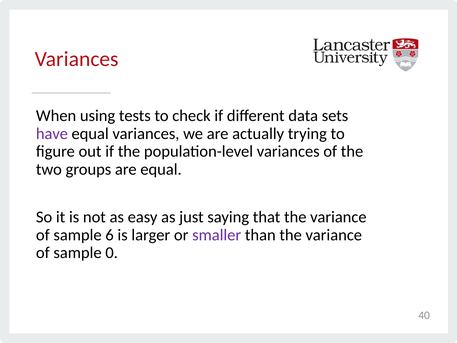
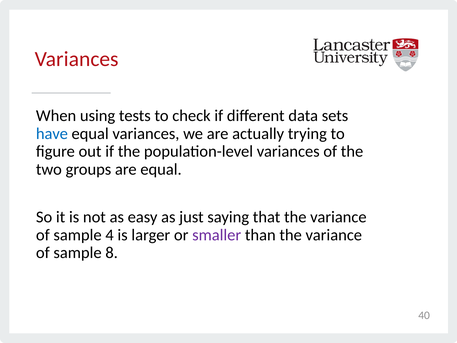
have colour: purple -> blue
6: 6 -> 4
0: 0 -> 8
